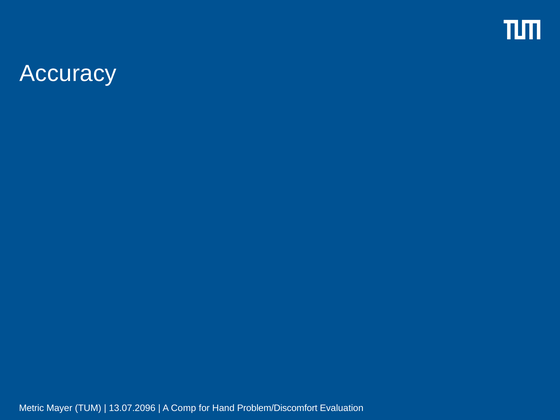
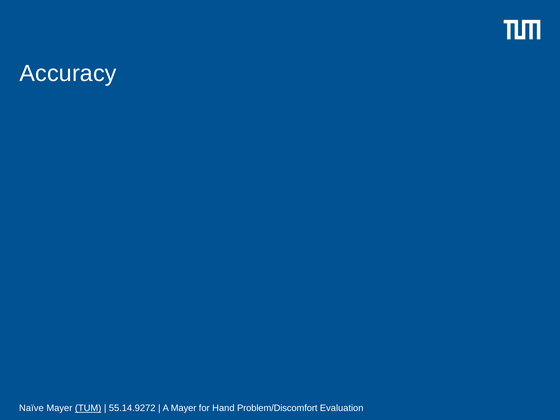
Metric: Metric -> Naïve
TUM underline: none -> present
13.07.2096: 13.07.2096 -> 55.14.9272
A Comp: Comp -> Mayer
